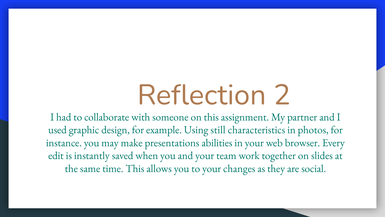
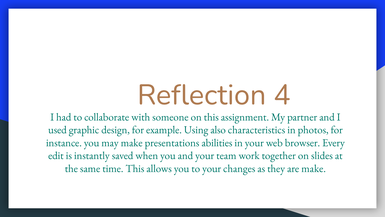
2: 2 -> 4
still: still -> also
are social: social -> make
